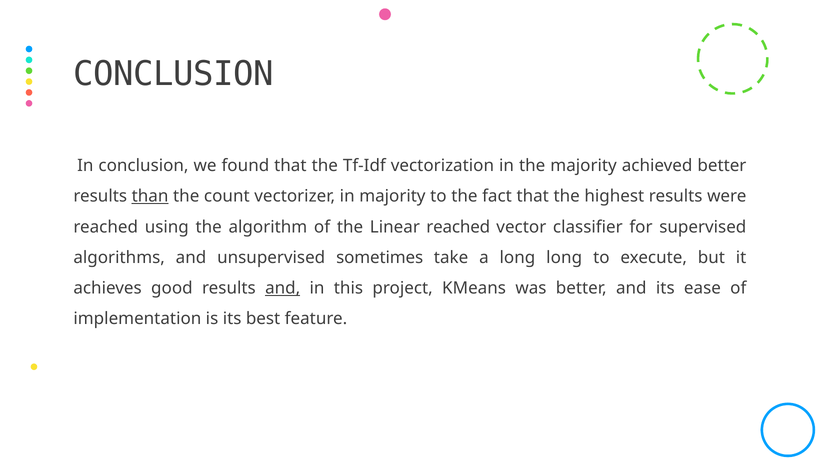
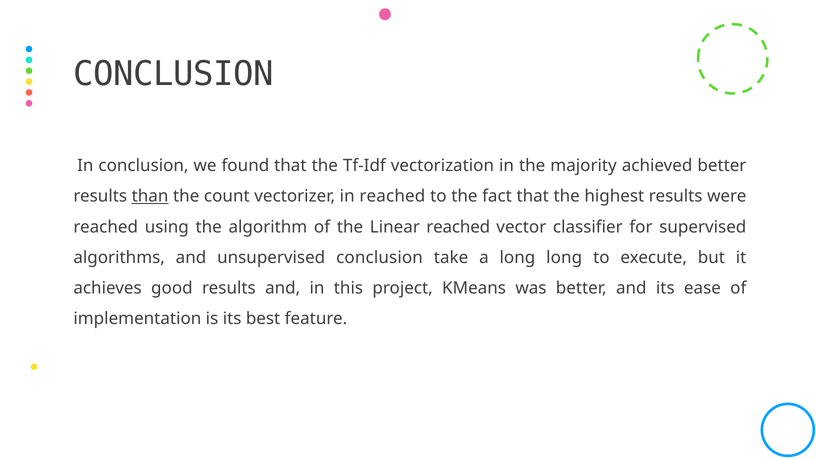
in majority: majority -> reached
unsupervised sometimes: sometimes -> conclusion
and at (283, 288) underline: present -> none
